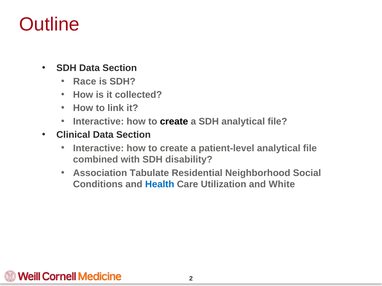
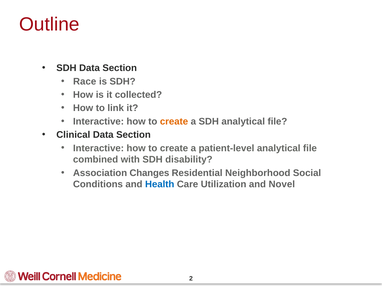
create at (174, 122) colour: black -> orange
Tabulate: Tabulate -> Changes
White: White -> Novel
